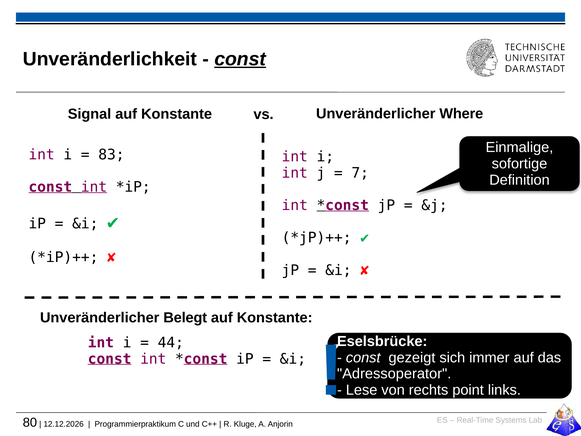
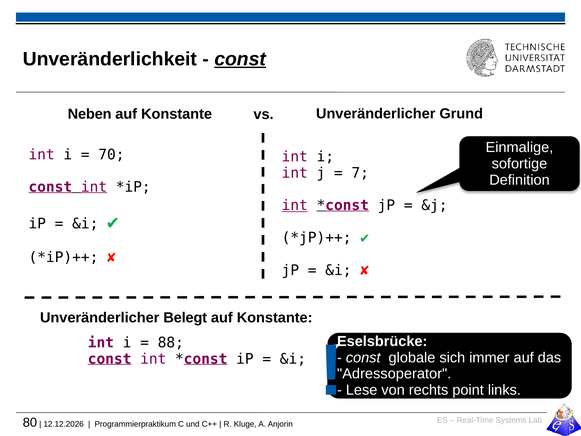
Signal: Signal -> Neben
Where: Where -> Grund
83: 83 -> 70
int at (295, 205) underline: none -> present
44: 44 -> 88
gezeigt: gezeigt -> globale
